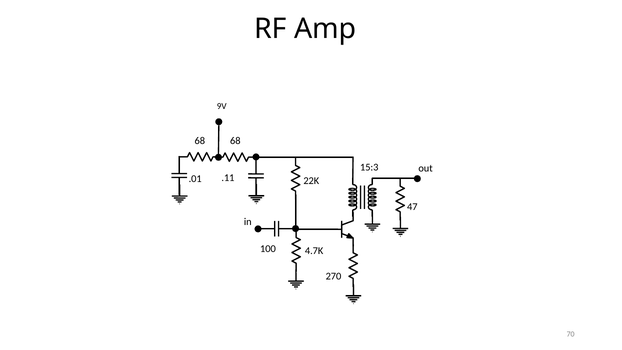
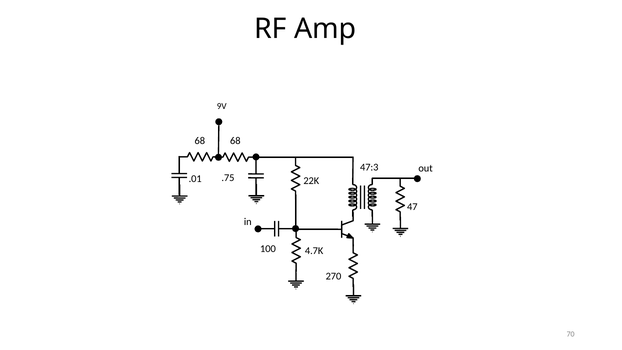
15:3: 15:3 -> 47:3
.11: .11 -> .75
